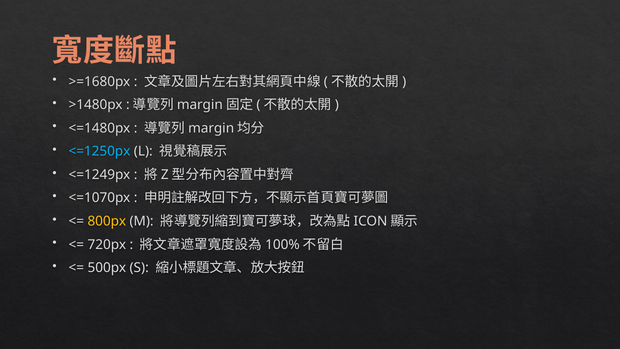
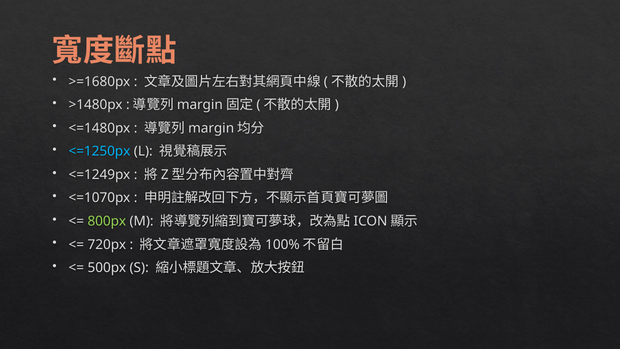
800px colour: yellow -> light green
